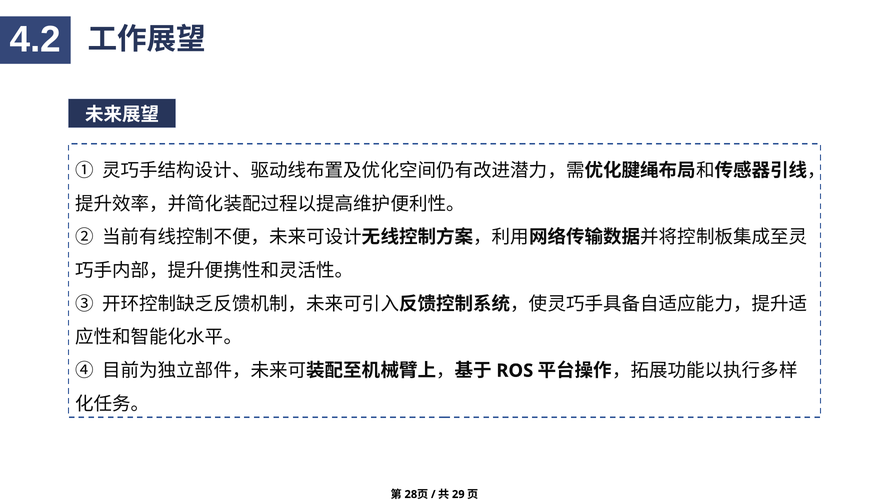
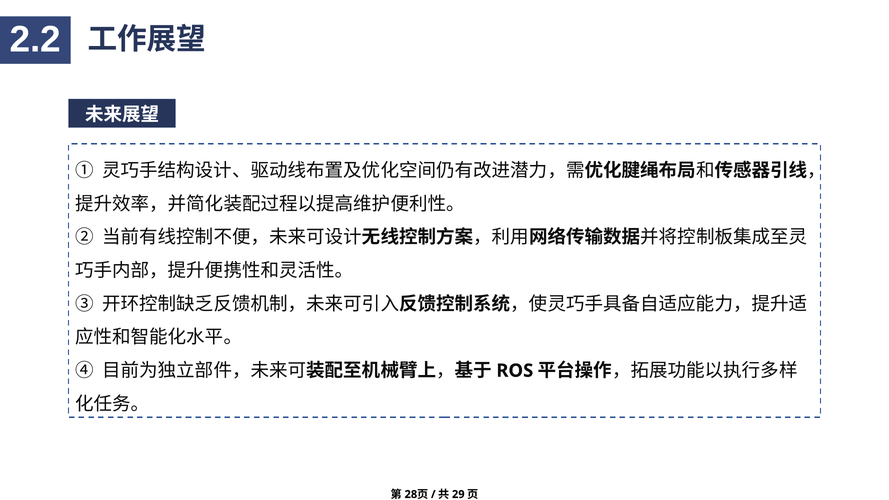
4.2: 4.2 -> 2.2
